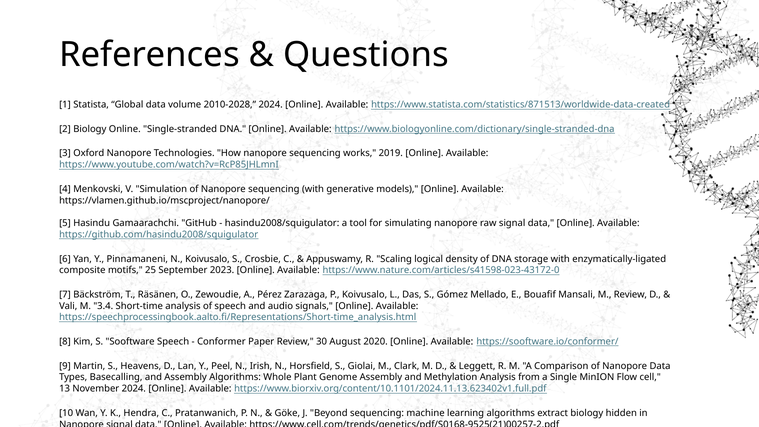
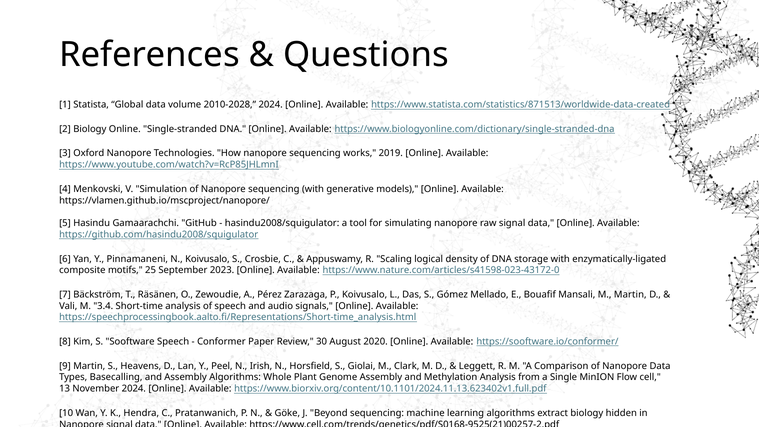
M Review: Review -> Martin
